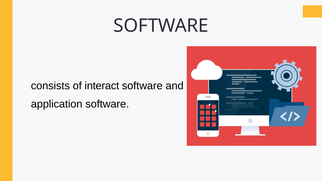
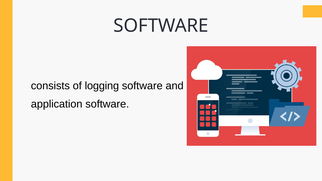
interact: interact -> logging
